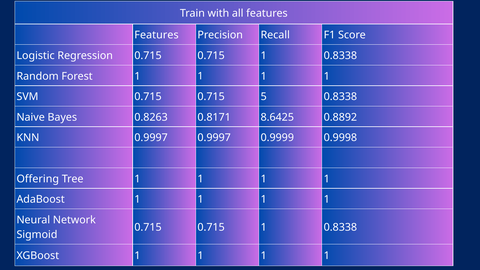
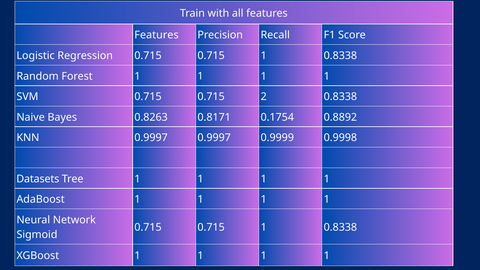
5: 5 -> 2
8.6425: 8.6425 -> 0.1754
Offering: Offering -> Datasets
